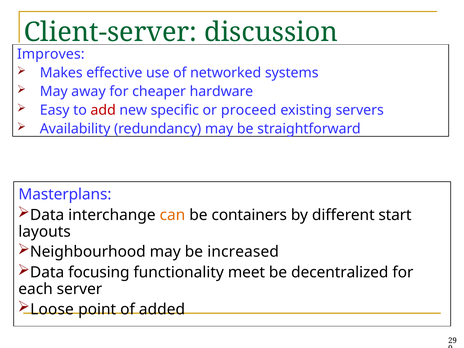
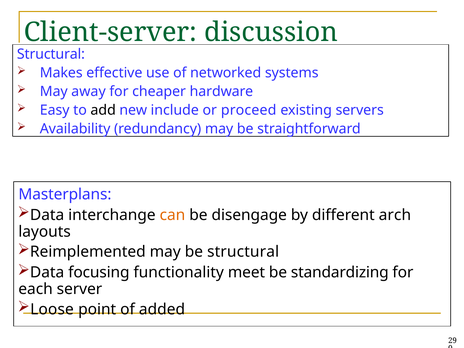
Improves at (51, 54): Improves -> Structural
add colour: red -> black
specific: specific -> include
containers: containers -> disengage
start: start -> arch
Neighbourhood: Neighbourhood -> Reimplemented
be increased: increased -> structural
decentralized: decentralized -> standardizing
